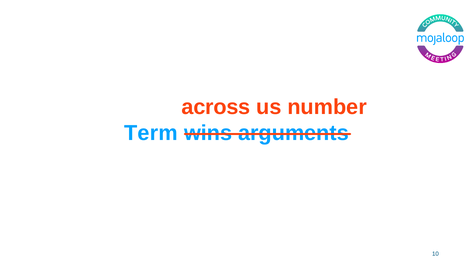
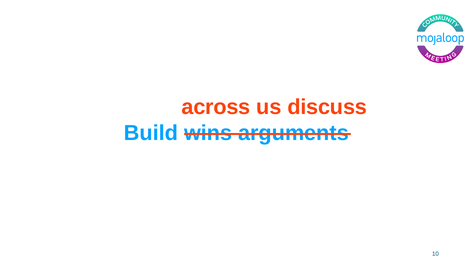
number: number -> discuss
Term: Term -> Build
